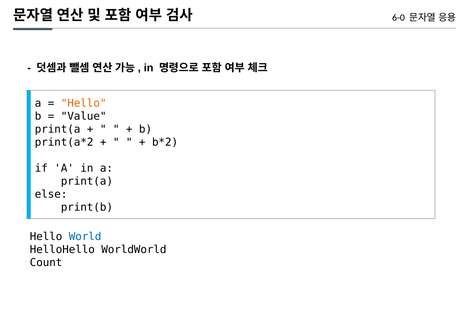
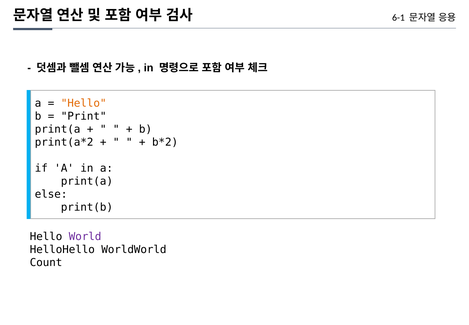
6-0: 6-0 -> 6-1
Value: Value -> Print
World colour: blue -> purple
